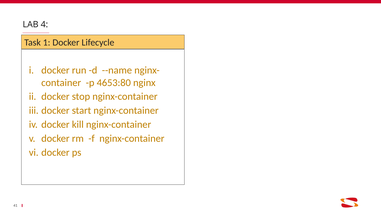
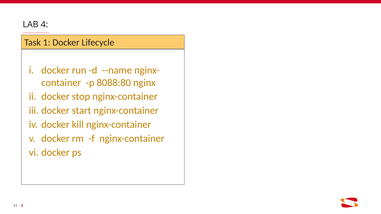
4653:80: 4653:80 -> 8088:80
